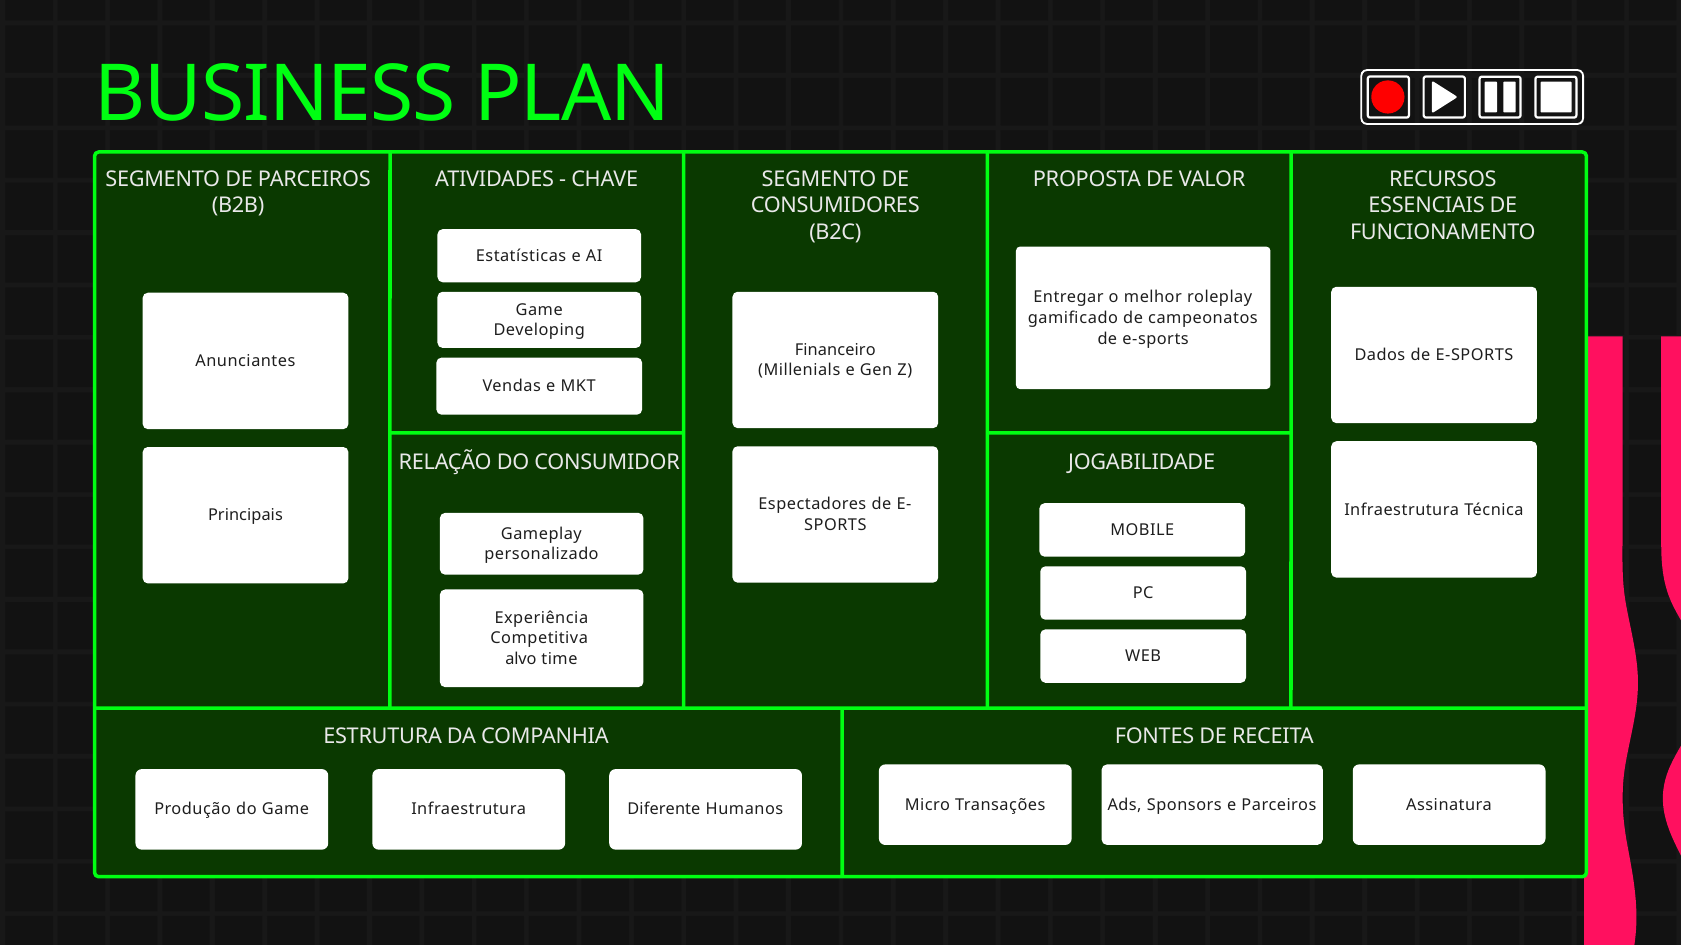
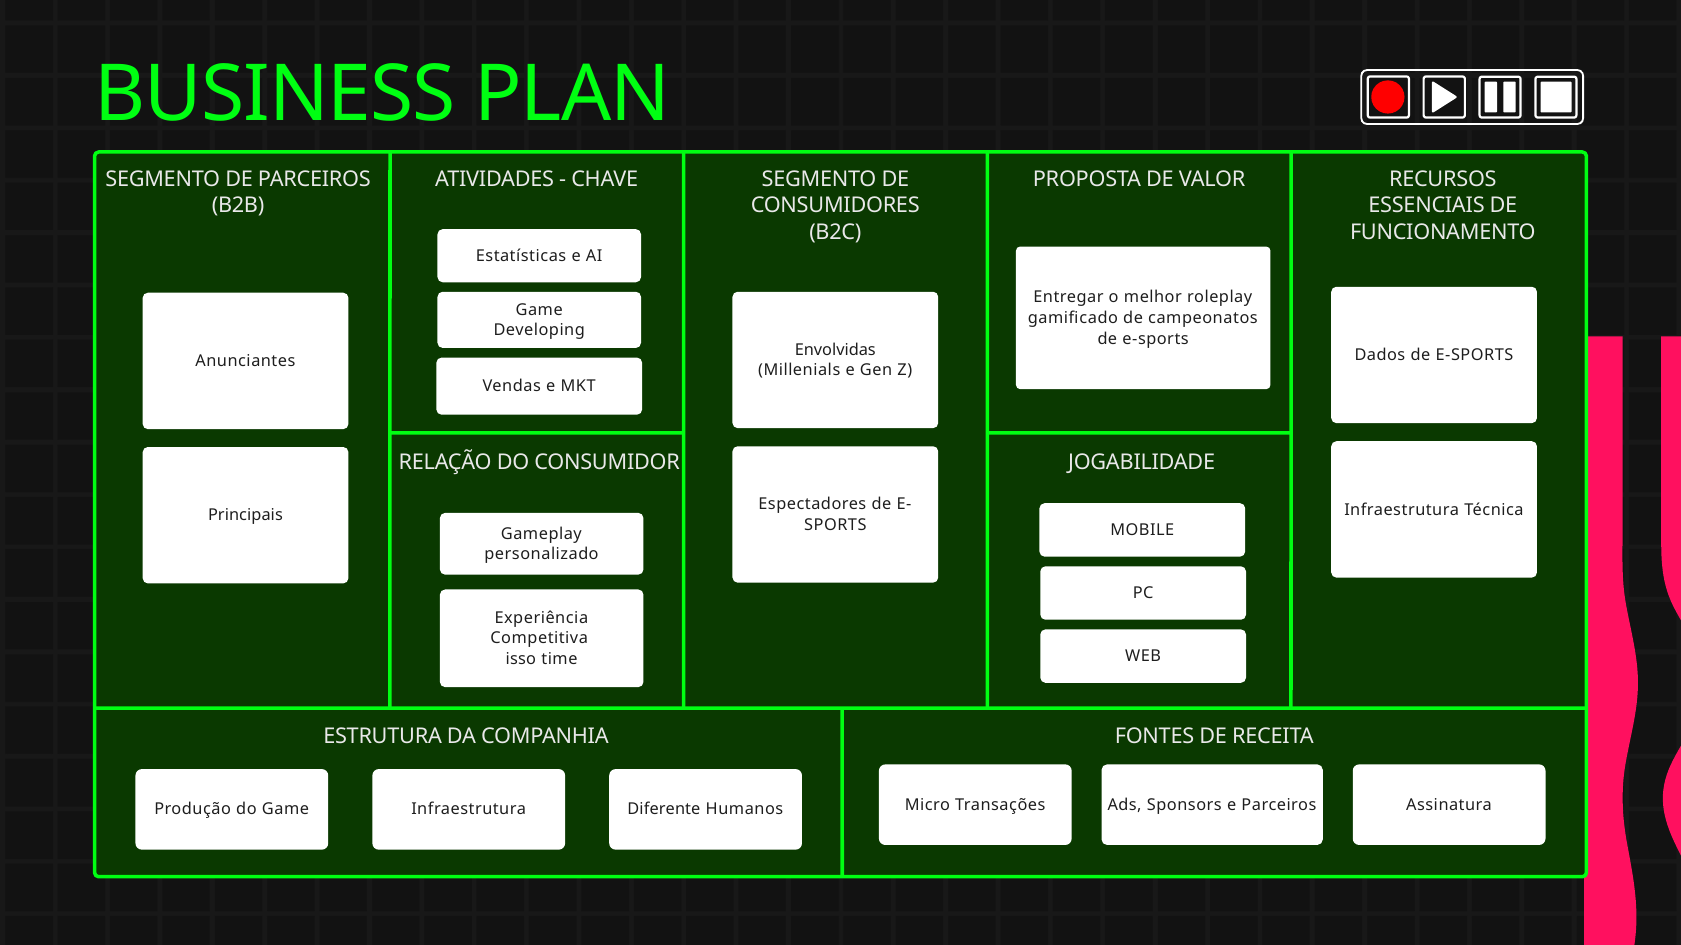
Financeiro: Financeiro -> Envolvidas
alvo: alvo -> isso
